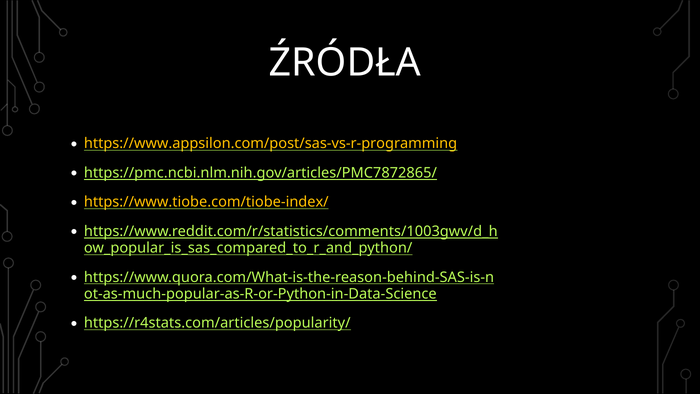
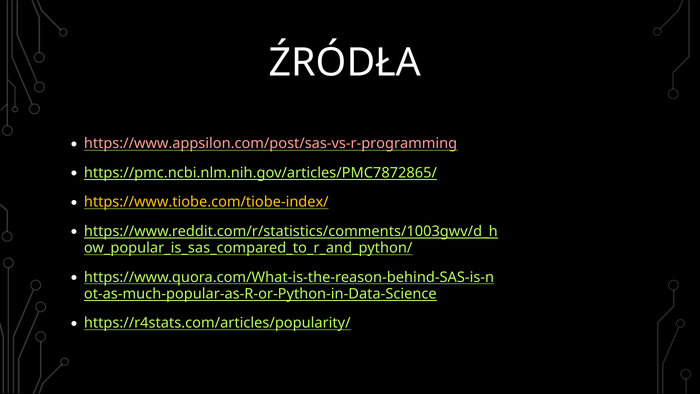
https://www.appsilon.com/post/sas-vs-r-programming colour: yellow -> pink
